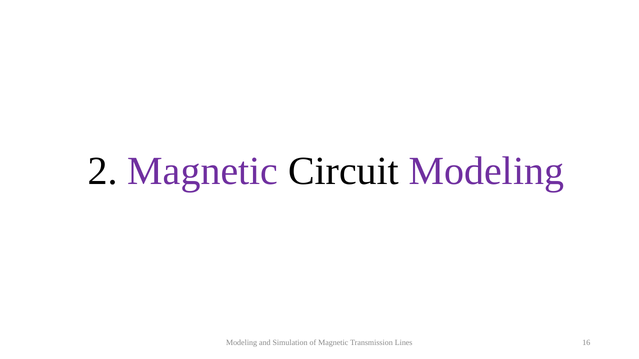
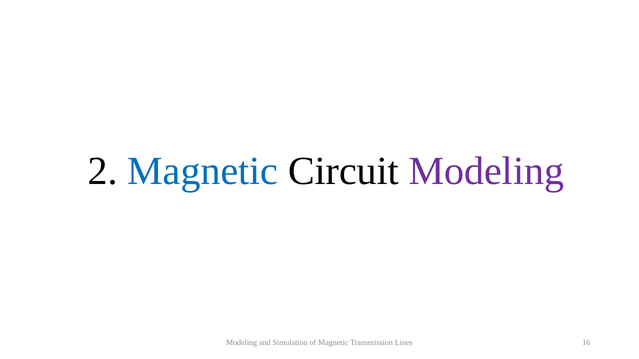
Magnetic at (203, 171) colour: purple -> blue
